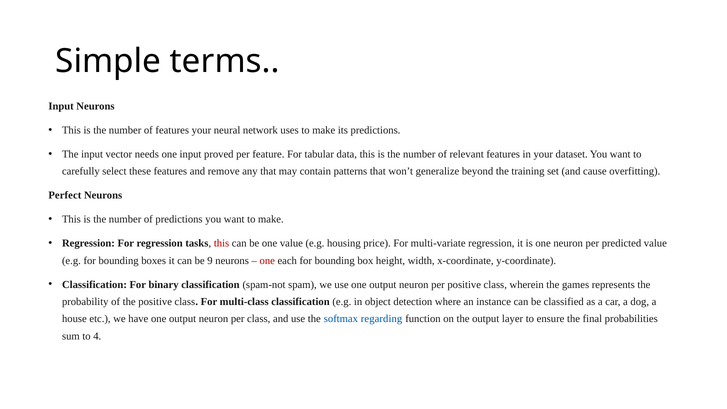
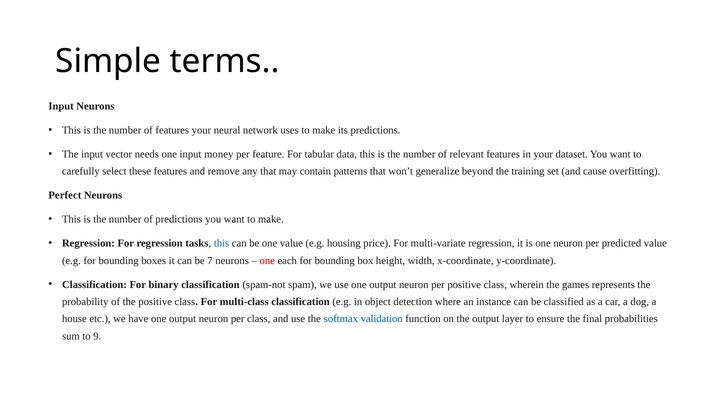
proved: proved -> money
this at (222, 243) colour: red -> blue
9: 9 -> 7
regarding: regarding -> validation
4: 4 -> 9
